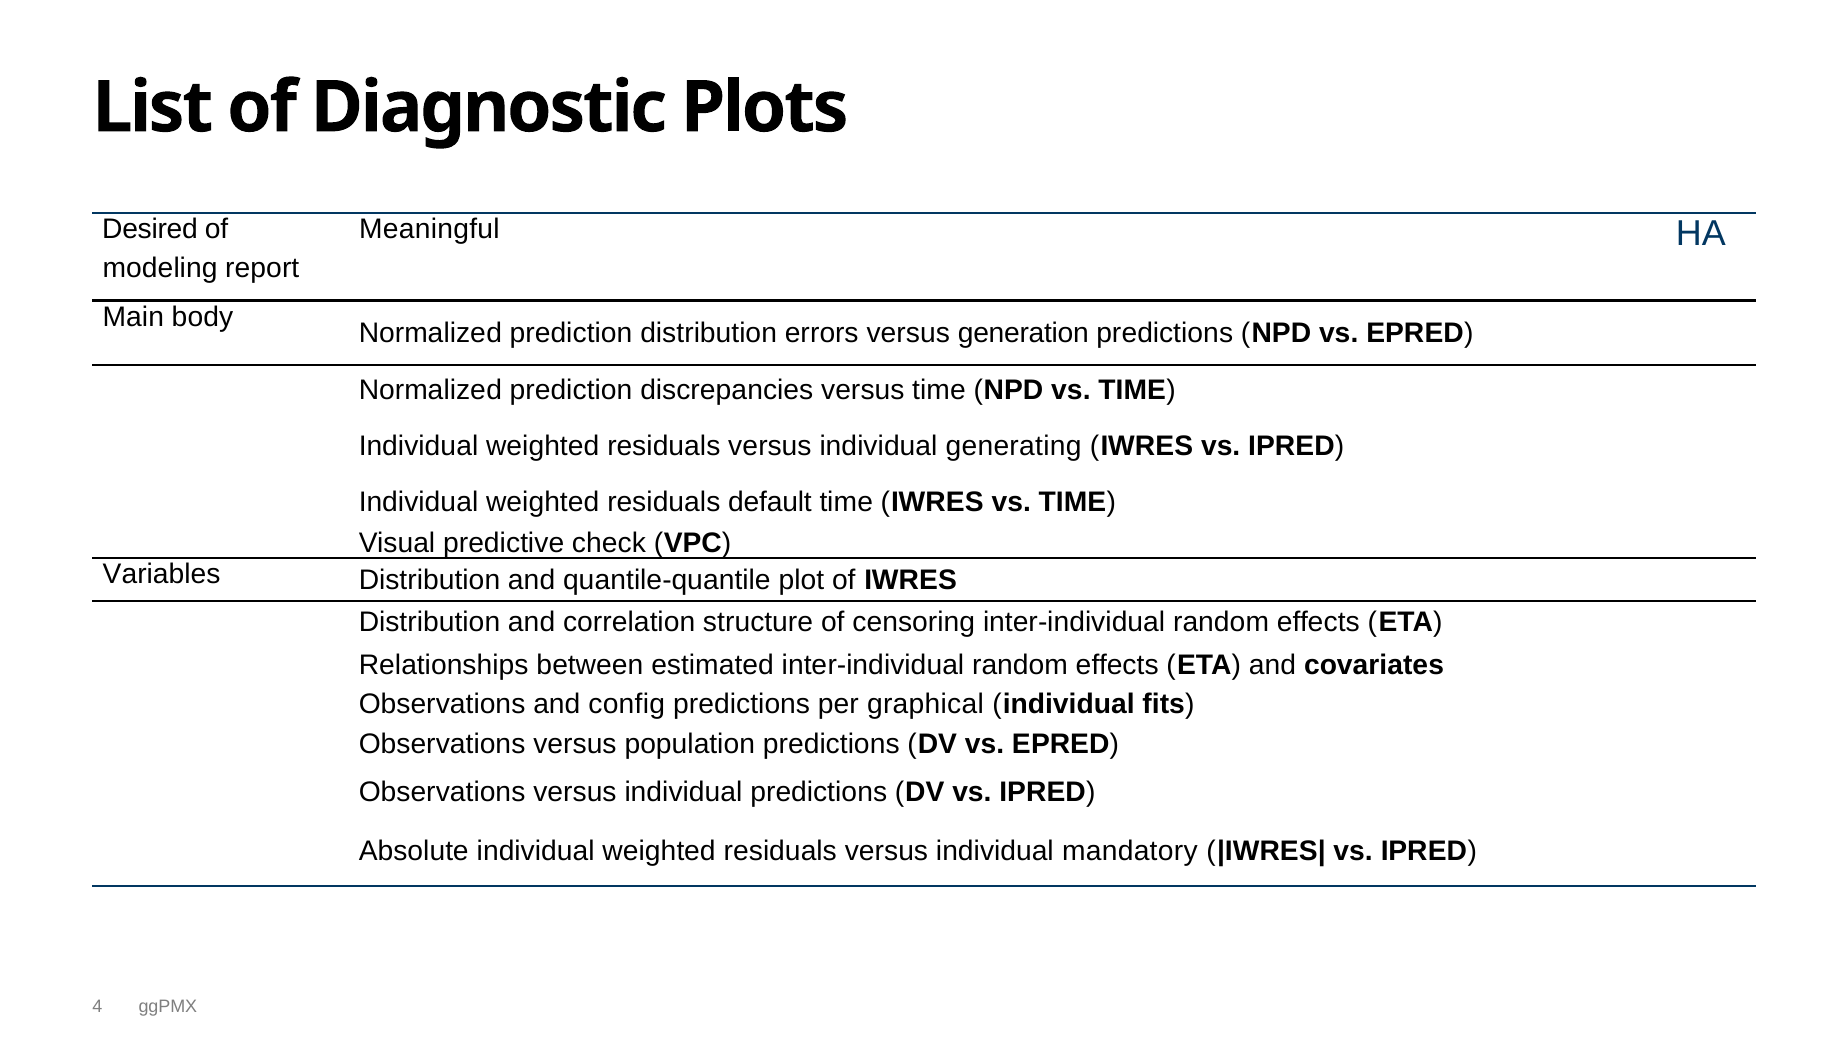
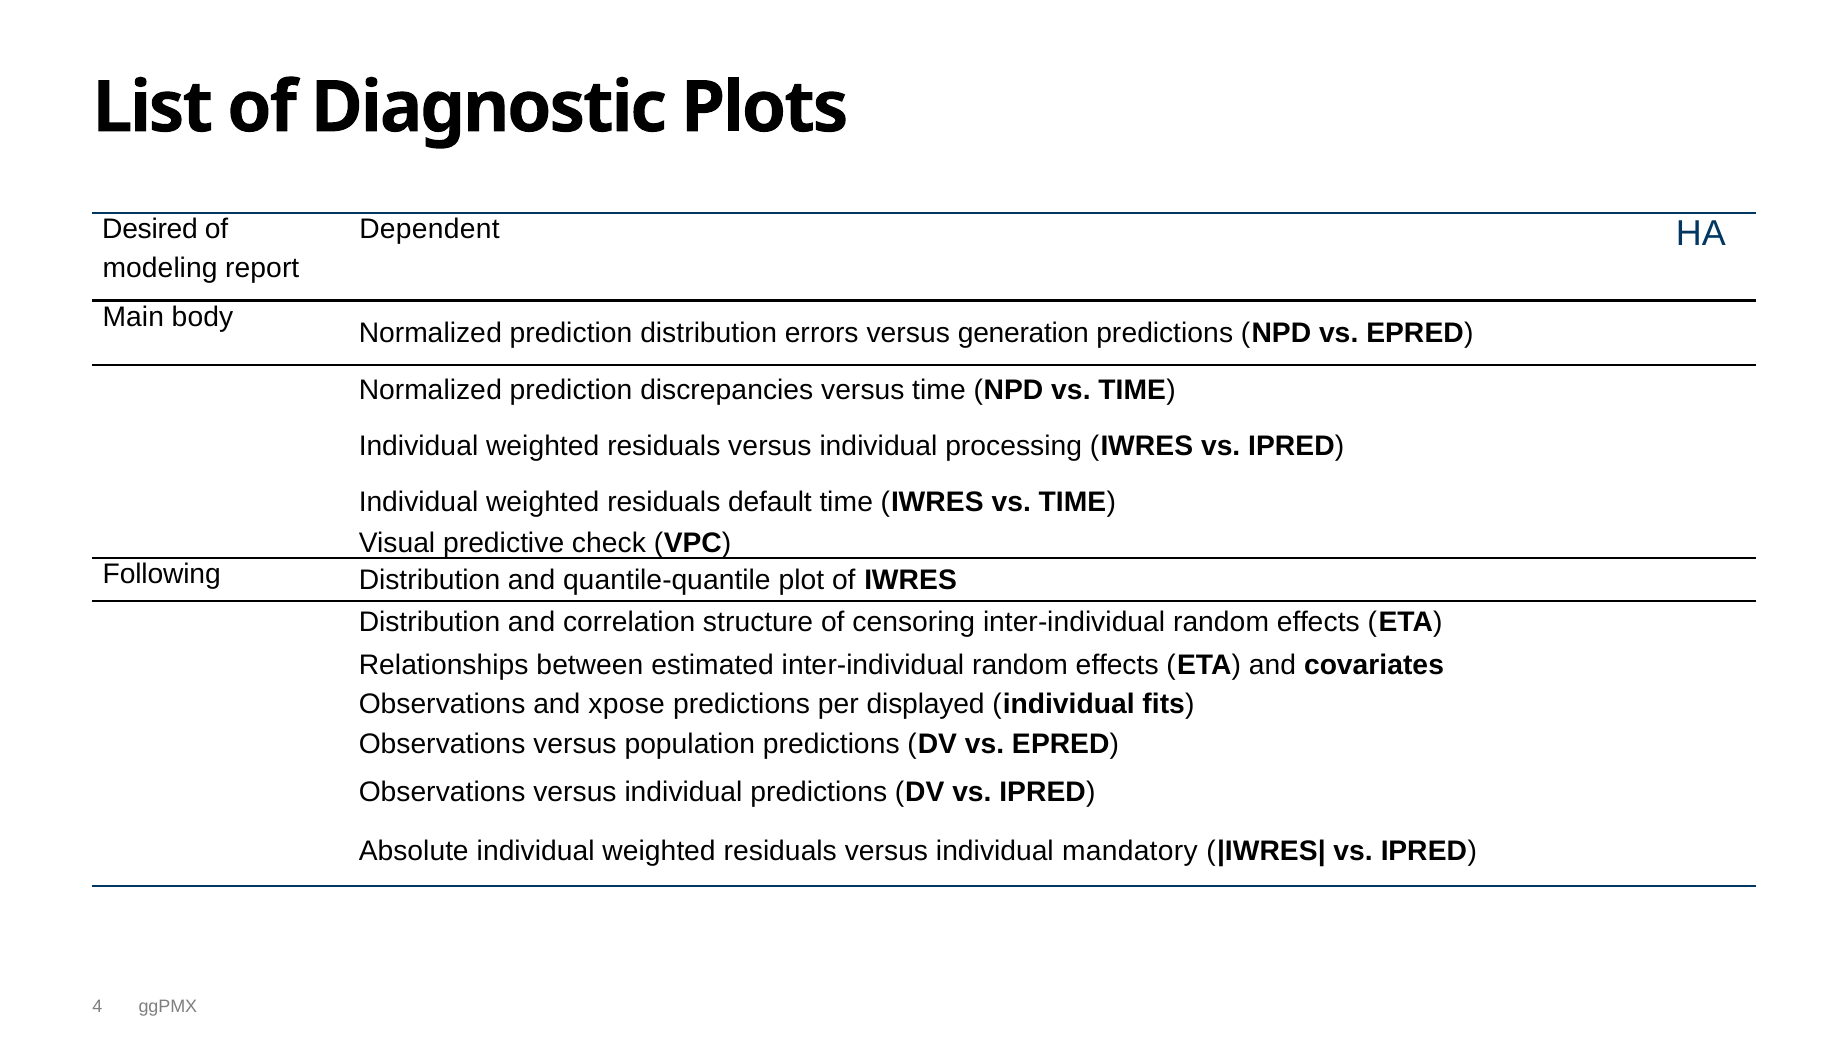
Meaningful: Meaningful -> Dependent
generating: generating -> processing
Variables: Variables -> Following
config: config -> xpose
graphical: graphical -> displayed
